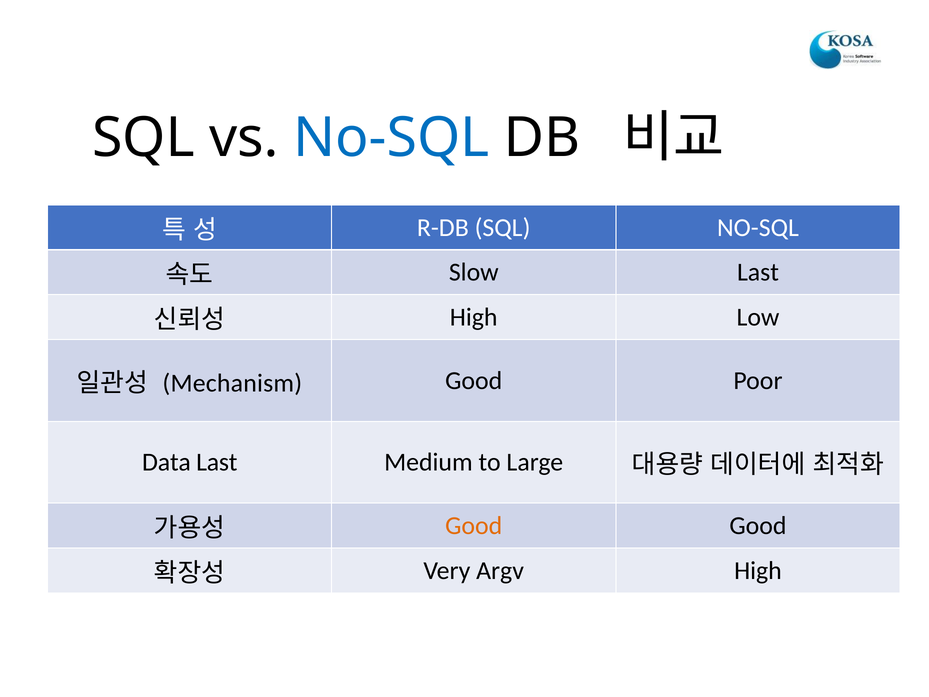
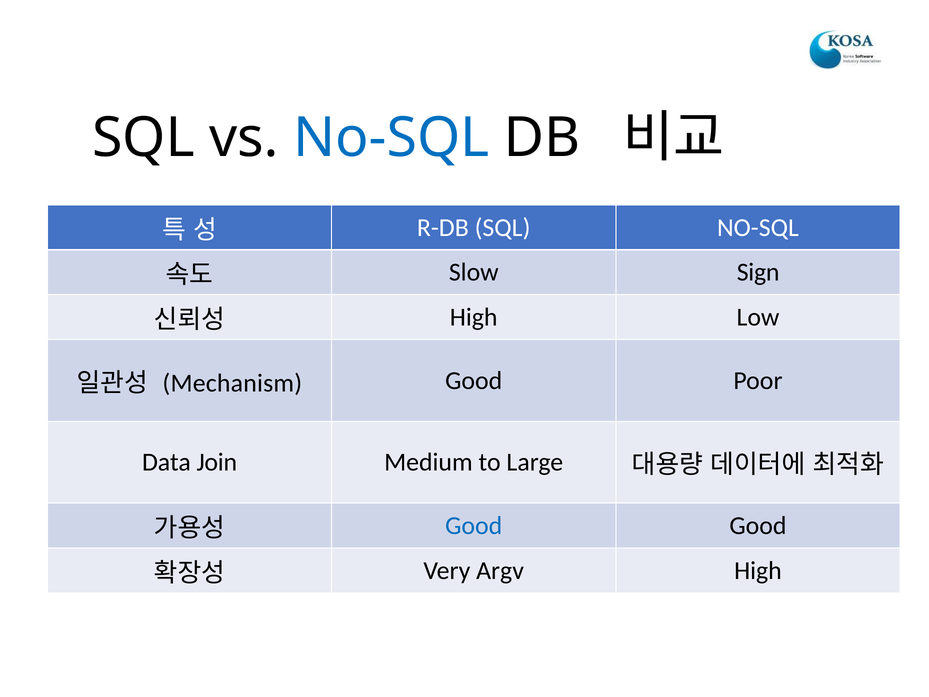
Slow Last: Last -> Sign
Data Last: Last -> Join
Good at (474, 526) colour: orange -> blue
